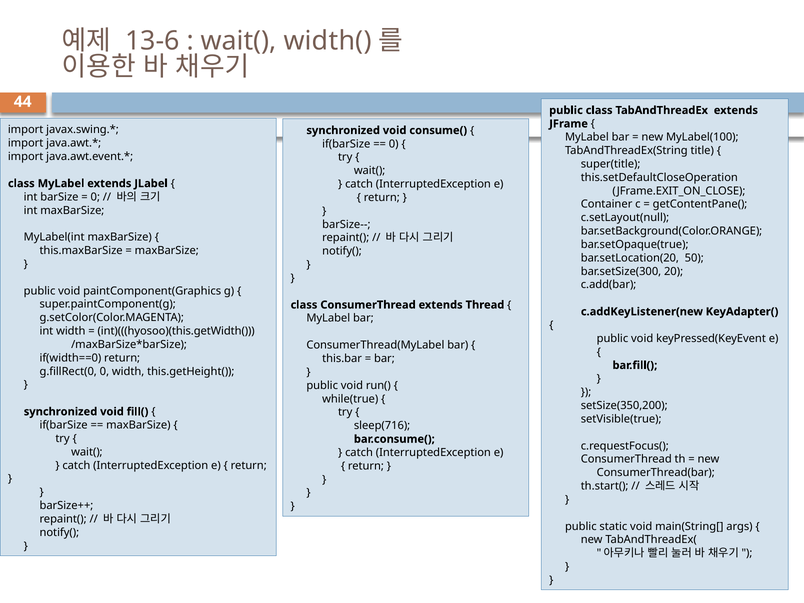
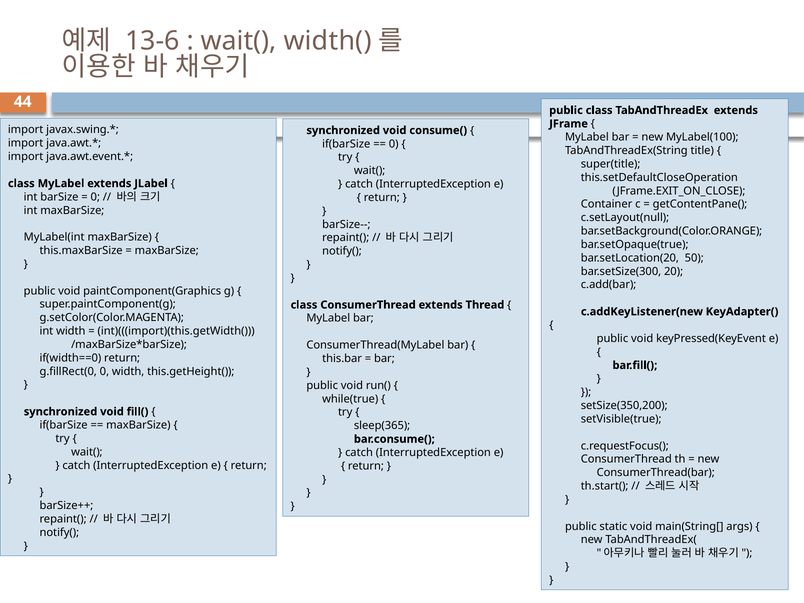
int)(((hyosoo)(this.getWidth(: int)(((hyosoo)(this.getWidth( -> int)(((import)(this.getWidth(
sleep(716: sleep(716 -> sleep(365
